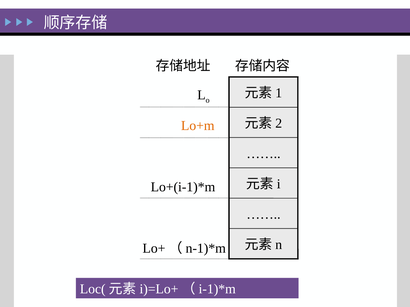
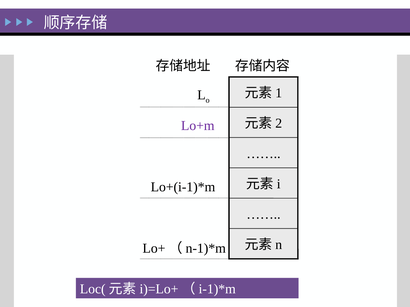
Lo+m colour: orange -> purple
